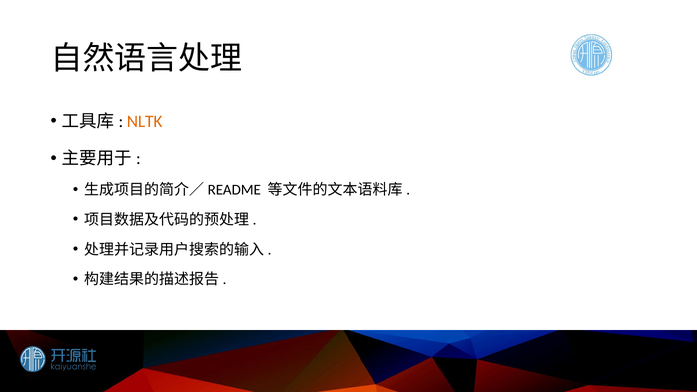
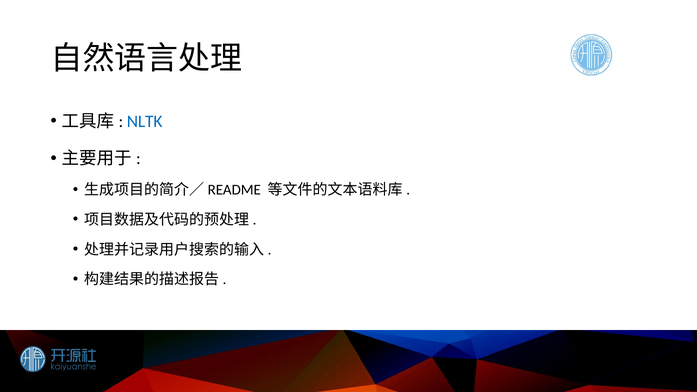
NLTK colour: orange -> blue
